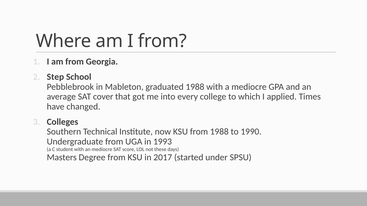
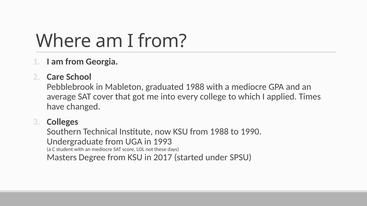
Step: Step -> Care
